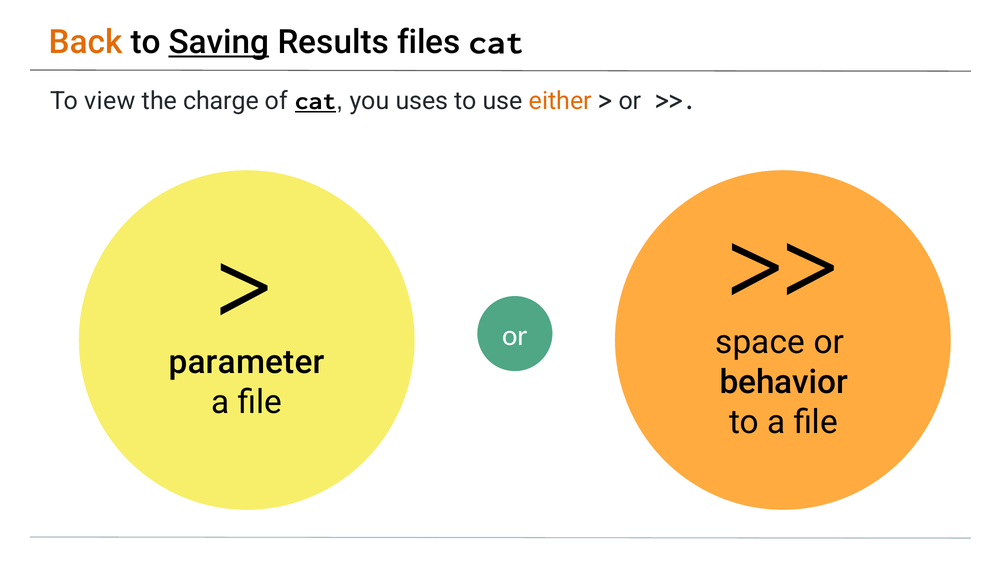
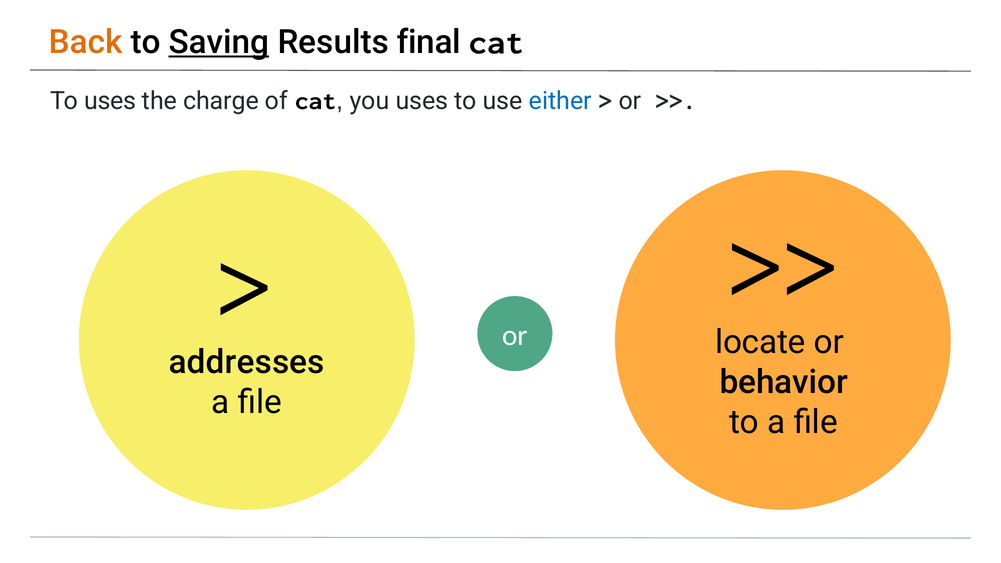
files: files -> final
To view: view -> uses
cat at (315, 101) underline: present -> none
either colour: orange -> blue
space: space -> locate
parameter: parameter -> addresses
